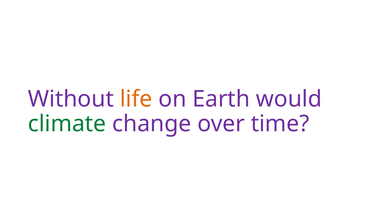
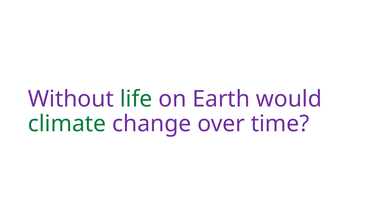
life colour: orange -> green
